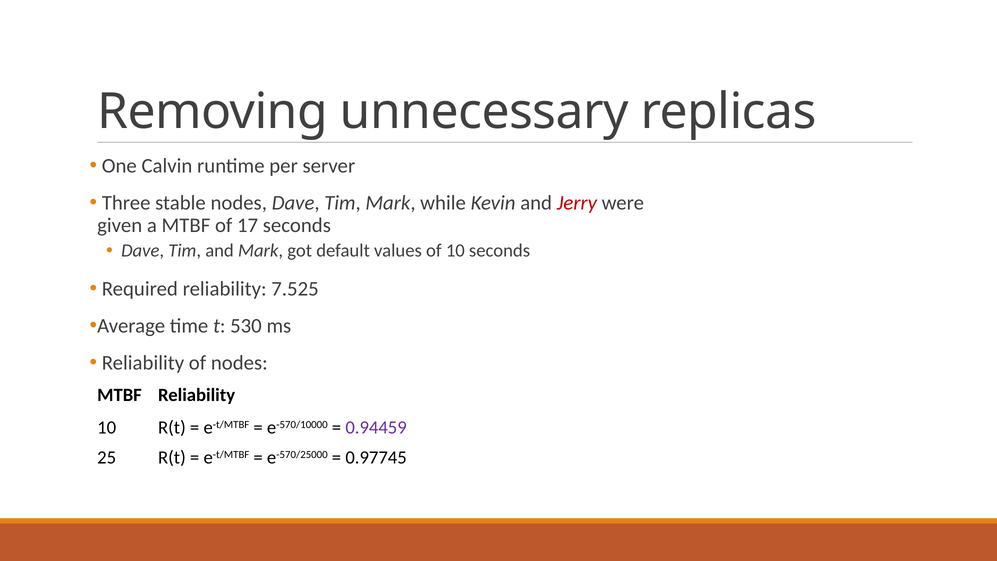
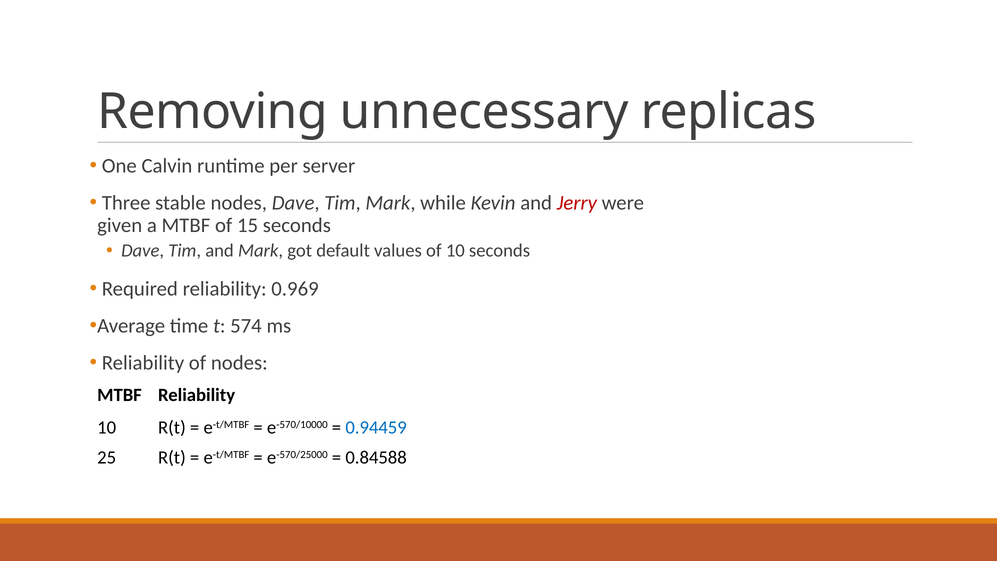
17: 17 -> 15
7.525: 7.525 -> 0.969
530: 530 -> 574
0.94459 colour: purple -> blue
0.97745: 0.97745 -> 0.84588
